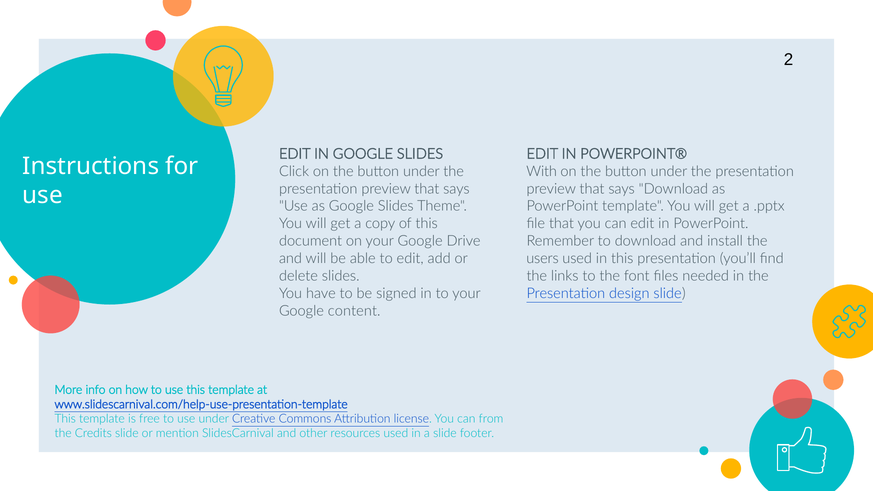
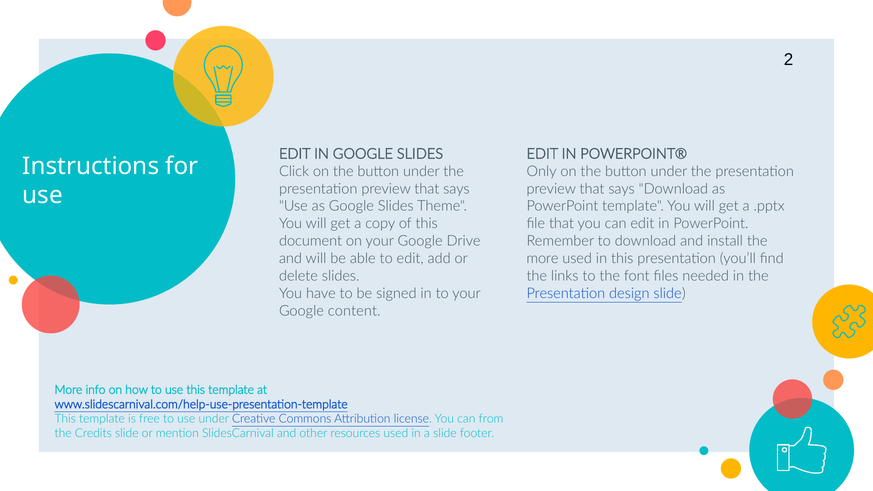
With: With -> Only
users at (542, 259): users -> more
